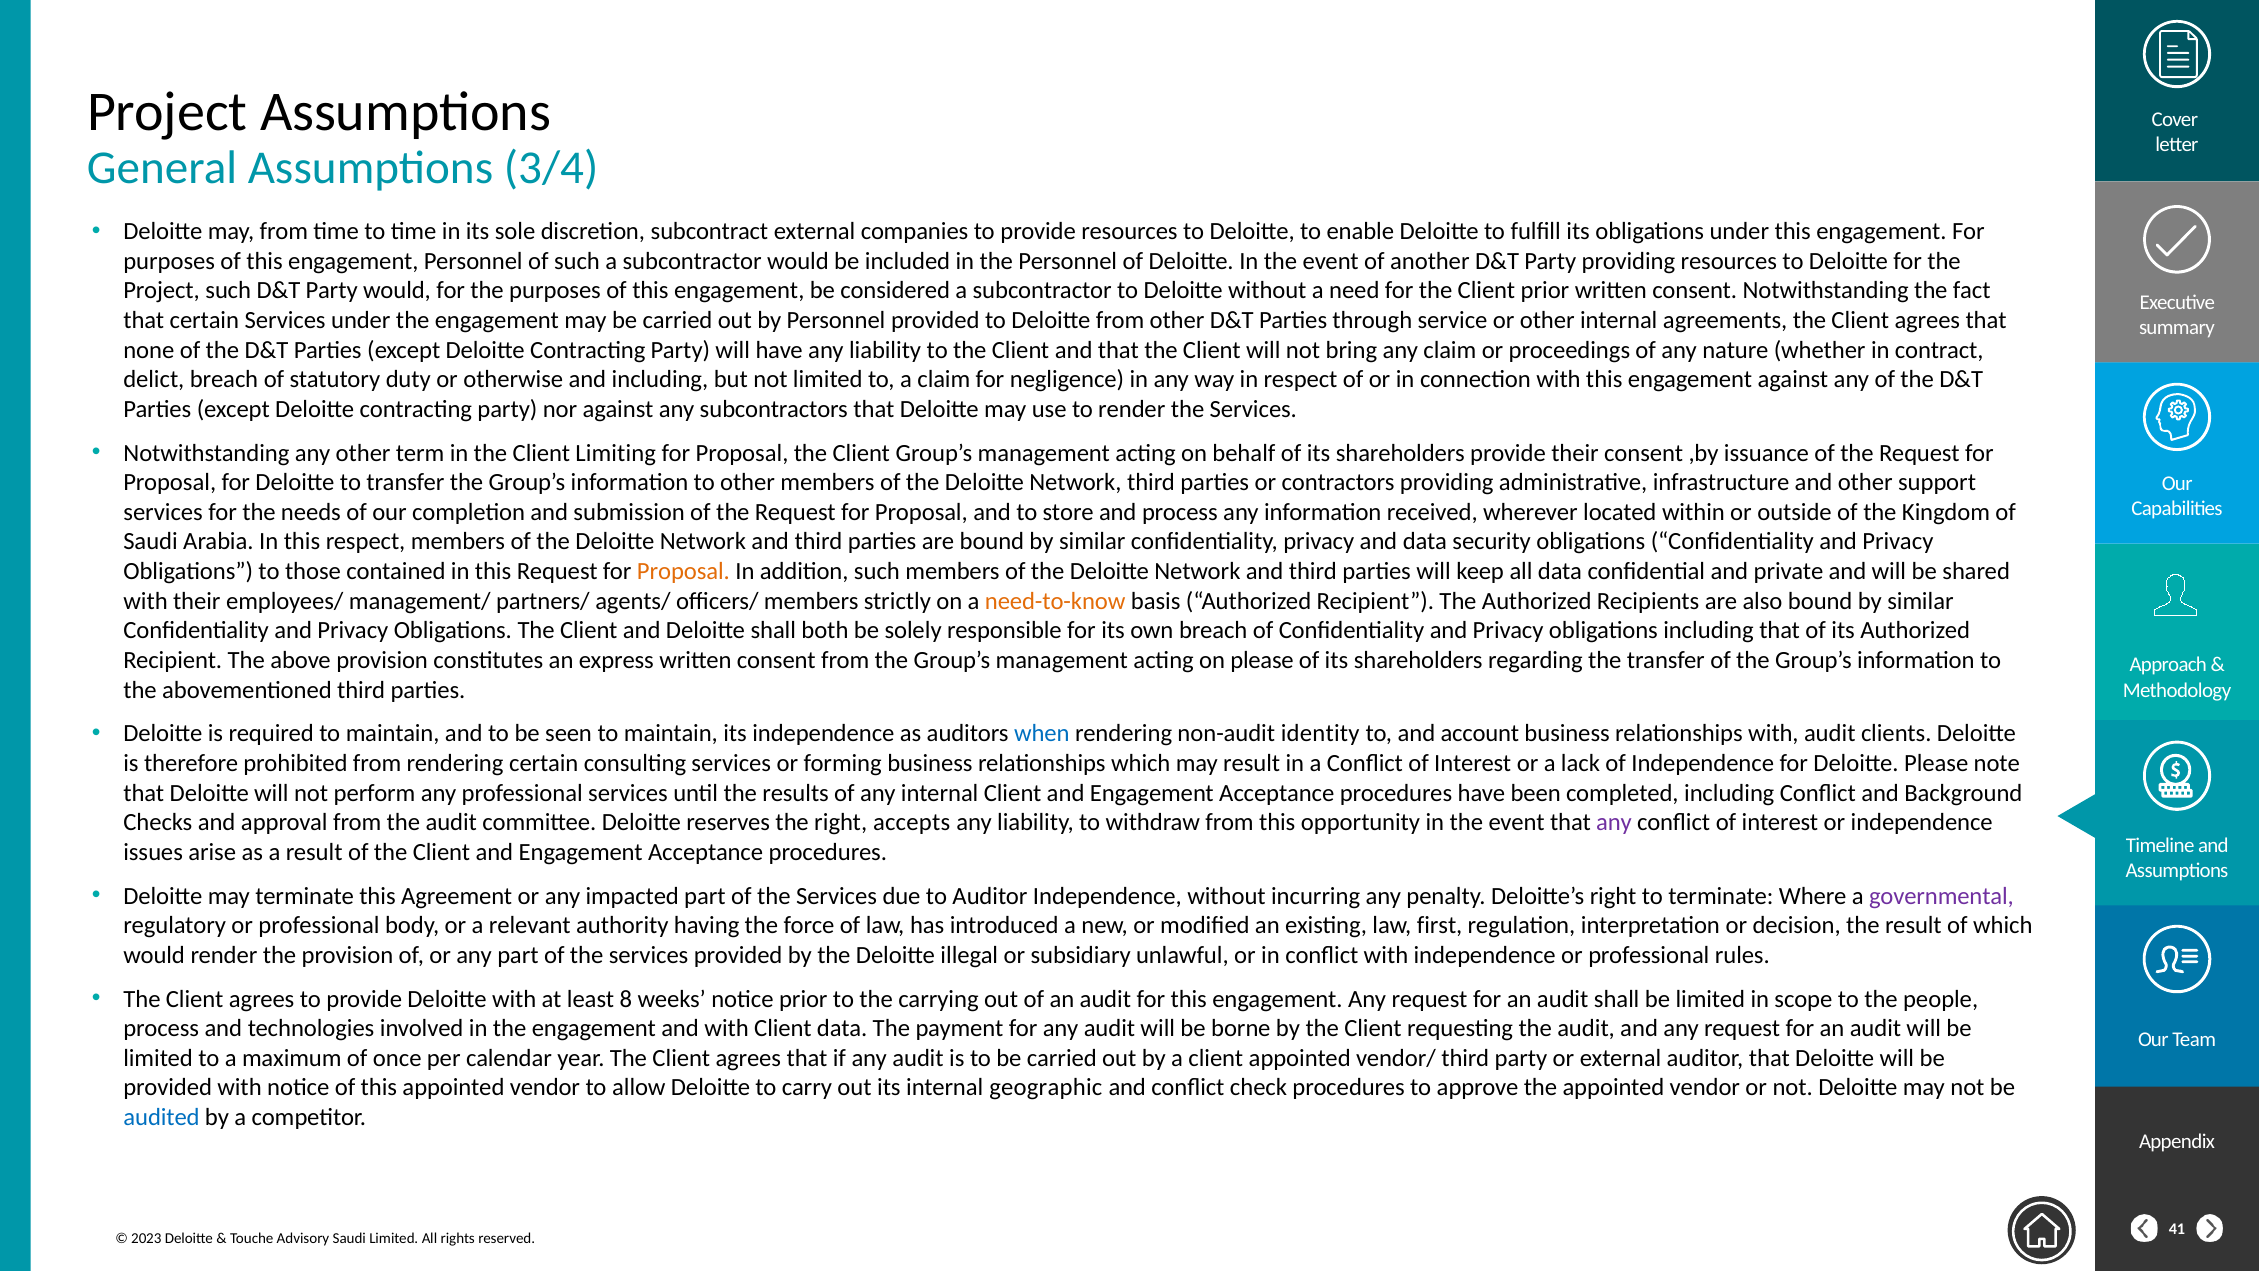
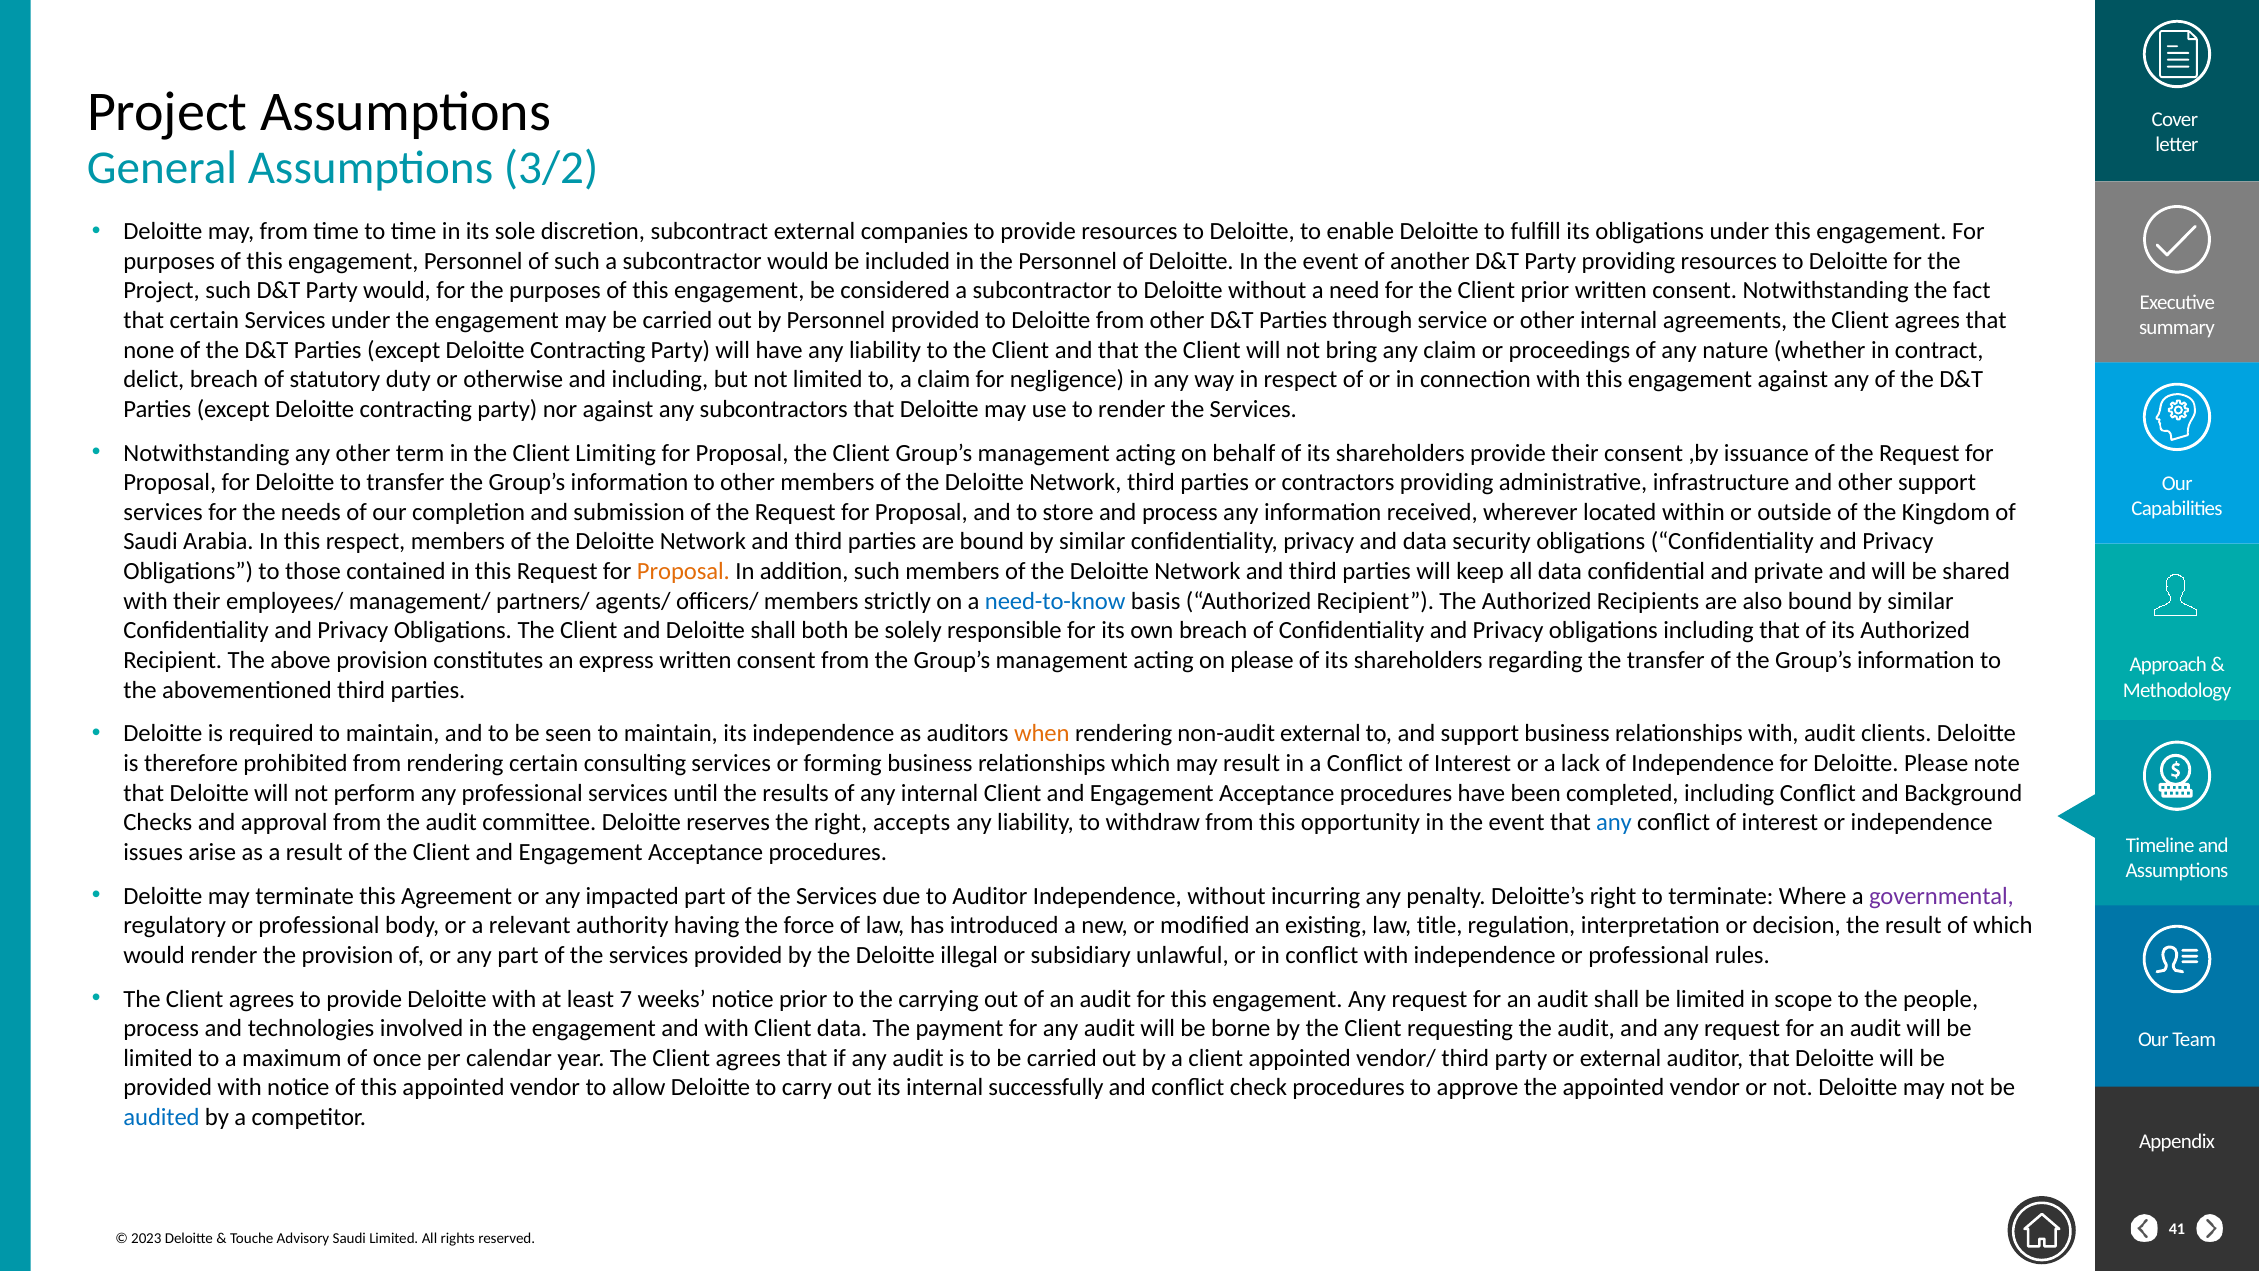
3/4: 3/4 -> 3/2
need-to-know colour: orange -> blue
when colour: blue -> orange
non-audit identity: identity -> external
and account: account -> support
any at (1614, 822) colour: purple -> blue
first: first -> title
8: 8 -> 7
geographic: geographic -> successfully
